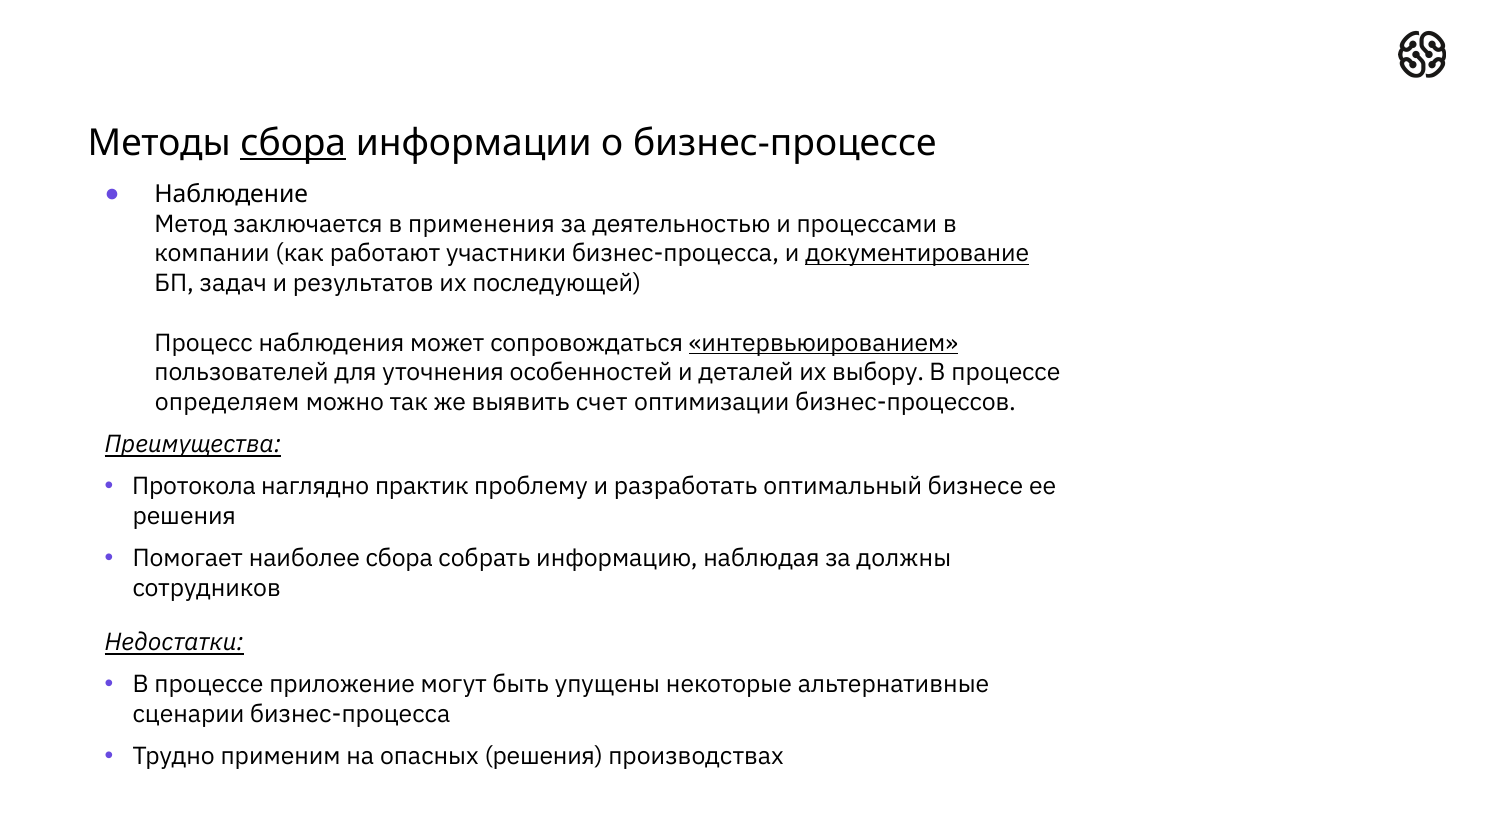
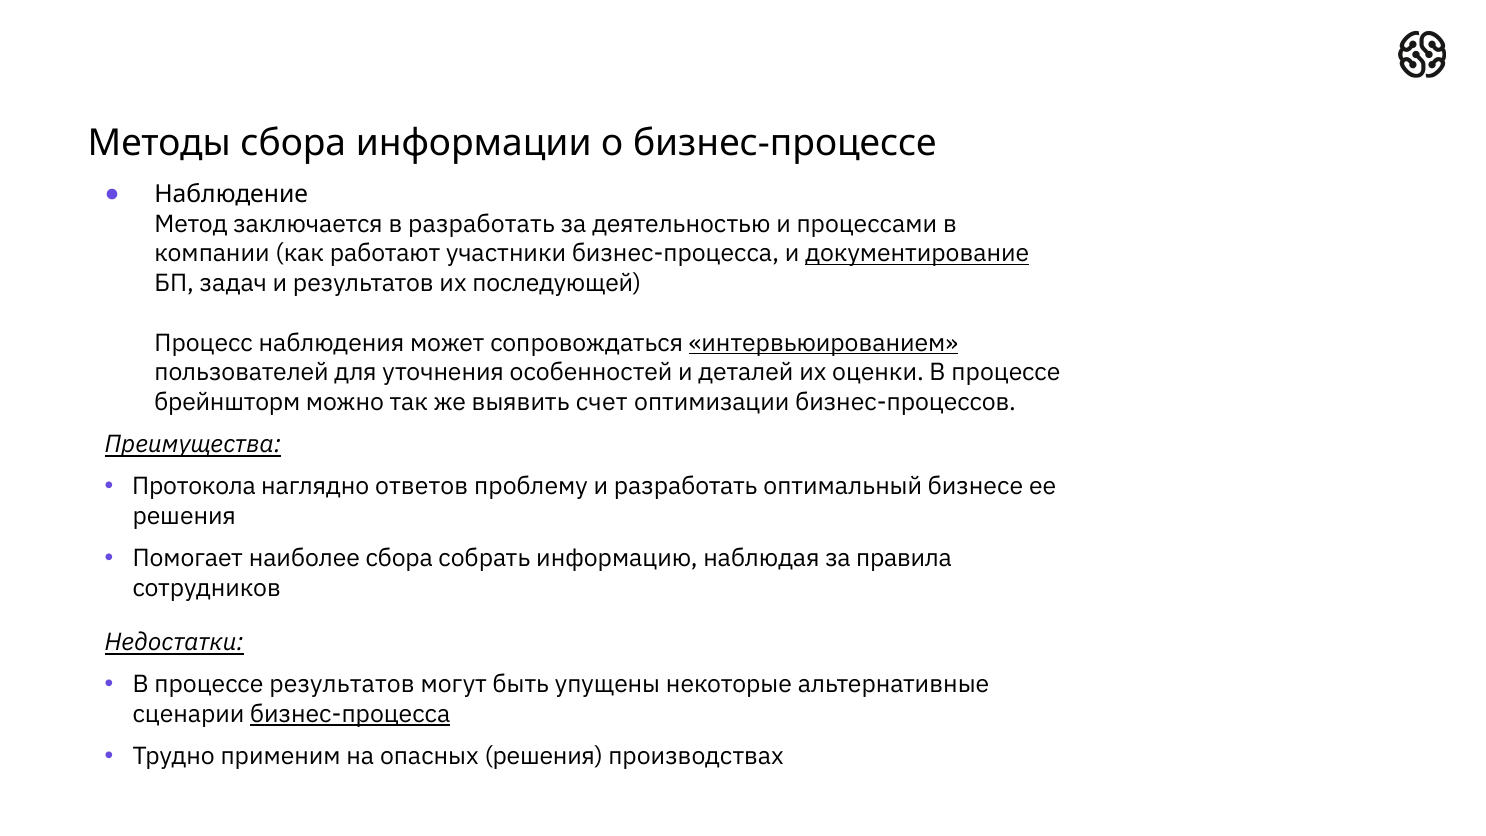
сбора at (293, 143) underline: present -> none
в применения: применения -> разработать
выбору: выбору -> оценки
определяем: определяем -> брейншторм
практик: практик -> ответов
должны: должны -> правила
процессе приложение: приложение -> результатов
бизнес-процесса at (350, 714) underline: none -> present
